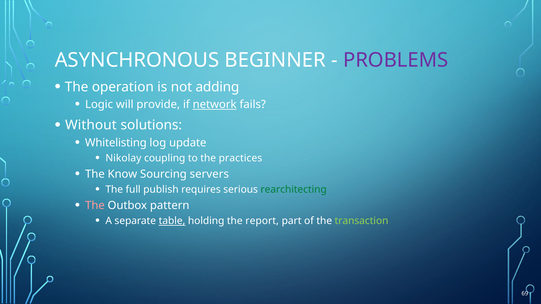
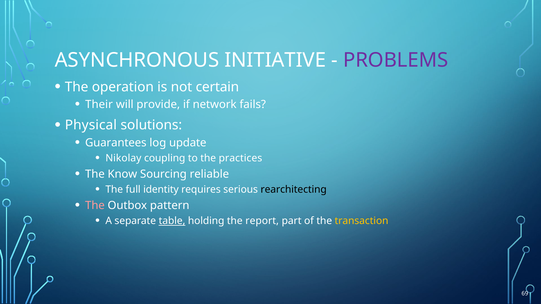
BEGINNER: BEGINNER -> INITIATIVE
adding: adding -> certain
Logic: Logic -> Their
network underline: present -> none
Without: Without -> Physical
Whitelisting: Whitelisting -> Guarantees
servers: servers -> reliable
publish: publish -> identity
rearchitecting colour: green -> black
transaction colour: light green -> yellow
